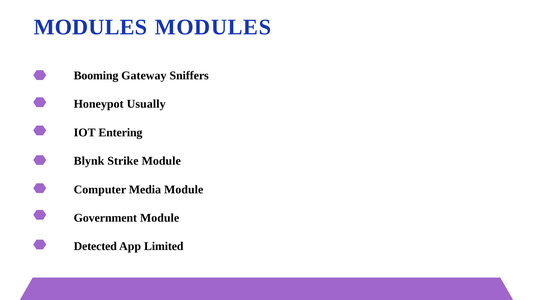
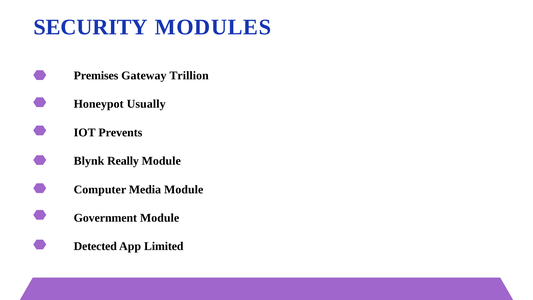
MODULES at (90, 27): MODULES -> SECURITY
Booming: Booming -> Premises
Sniffers: Sniffers -> Trillion
Entering: Entering -> Prevents
Strike: Strike -> Really
